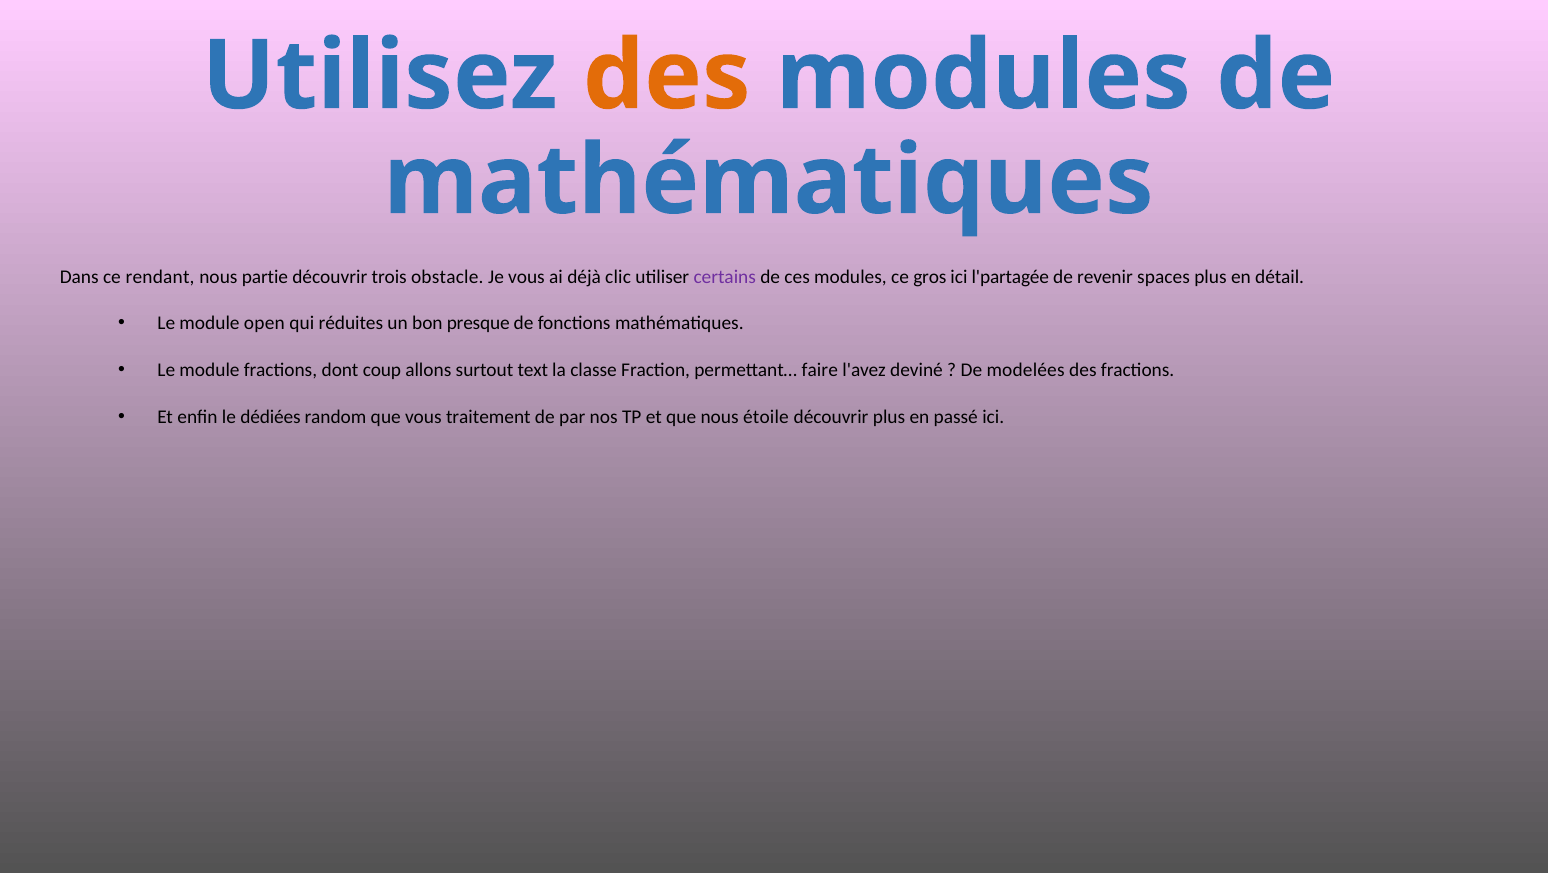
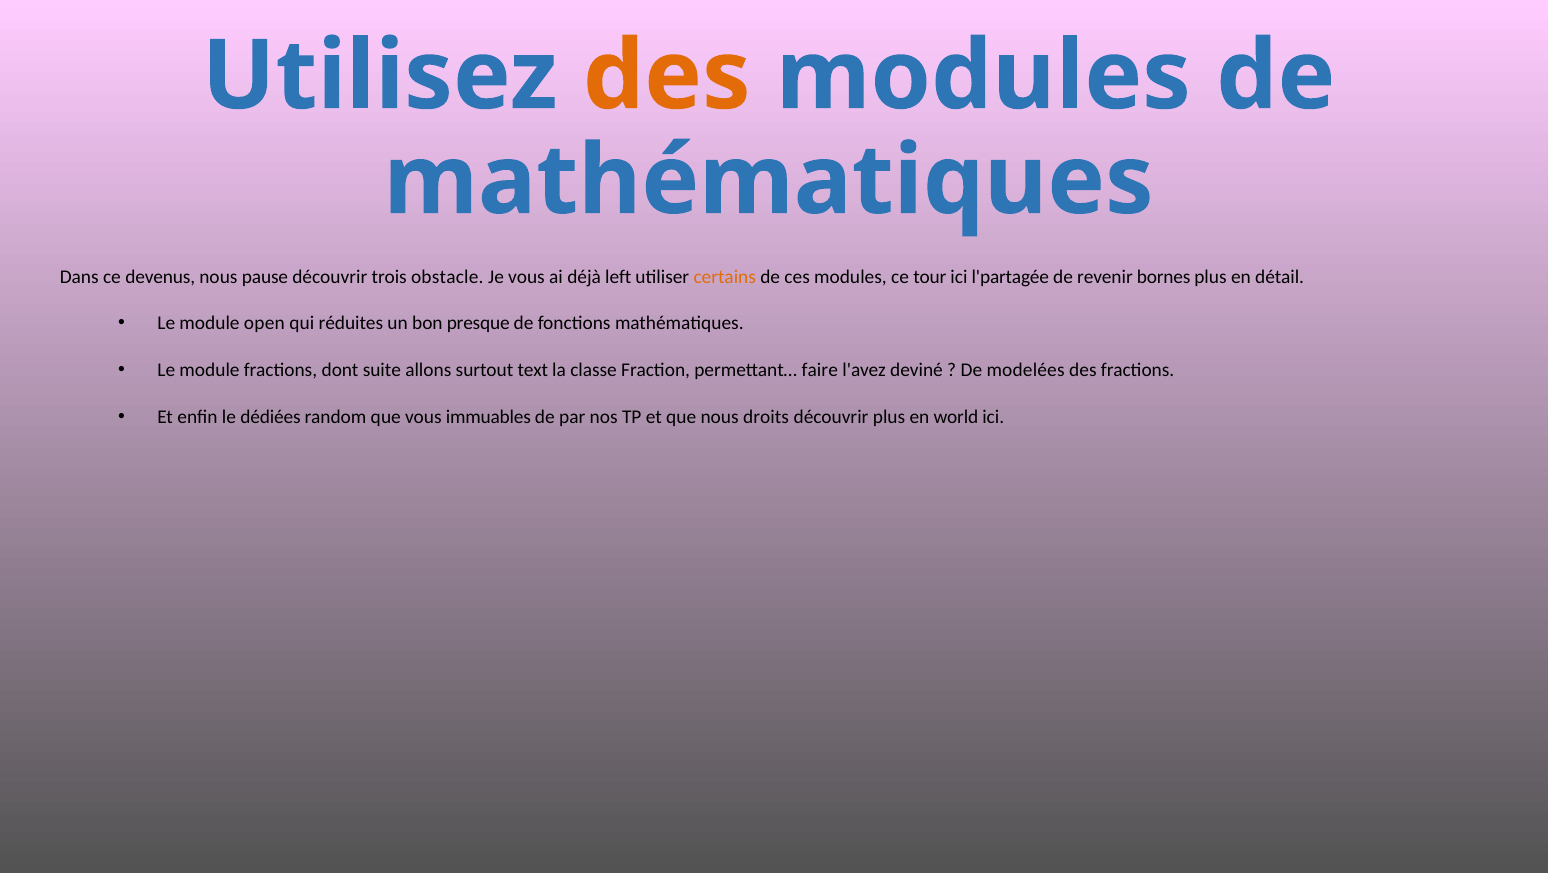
rendant: rendant -> devenus
partie: partie -> pause
clic: clic -> left
certains colour: purple -> orange
gros: gros -> tour
spaces: spaces -> bornes
coup: coup -> suite
traitement: traitement -> immuables
étoile: étoile -> droits
passé: passé -> world
